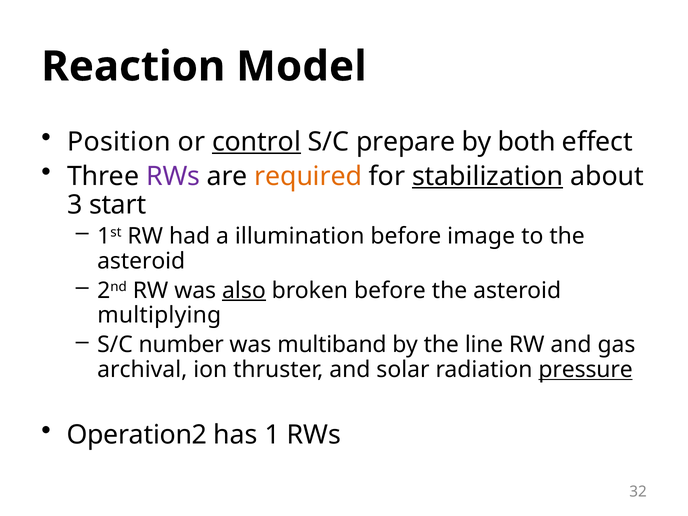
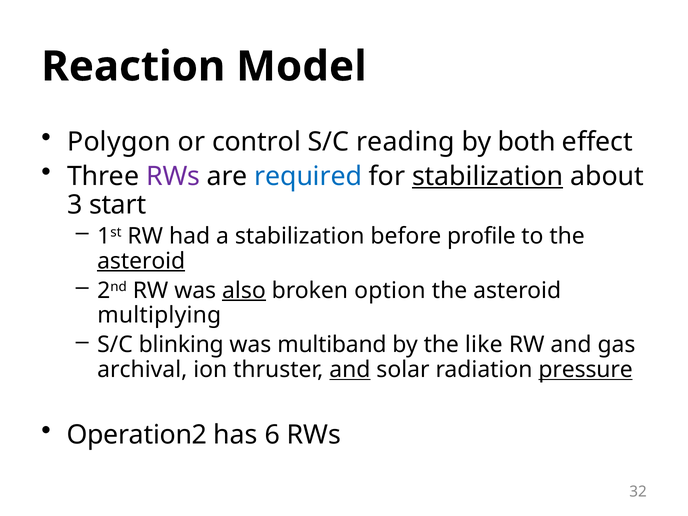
Position: Position -> Polygon
control underline: present -> none
prepare: prepare -> reading
required colour: orange -> blue
a illumination: illumination -> stabilization
image: image -> profile
asteroid at (141, 261) underline: none -> present
broken before: before -> option
number: number -> blinking
line: line -> like
and at (350, 370) underline: none -> present
1: 1 -> 6
